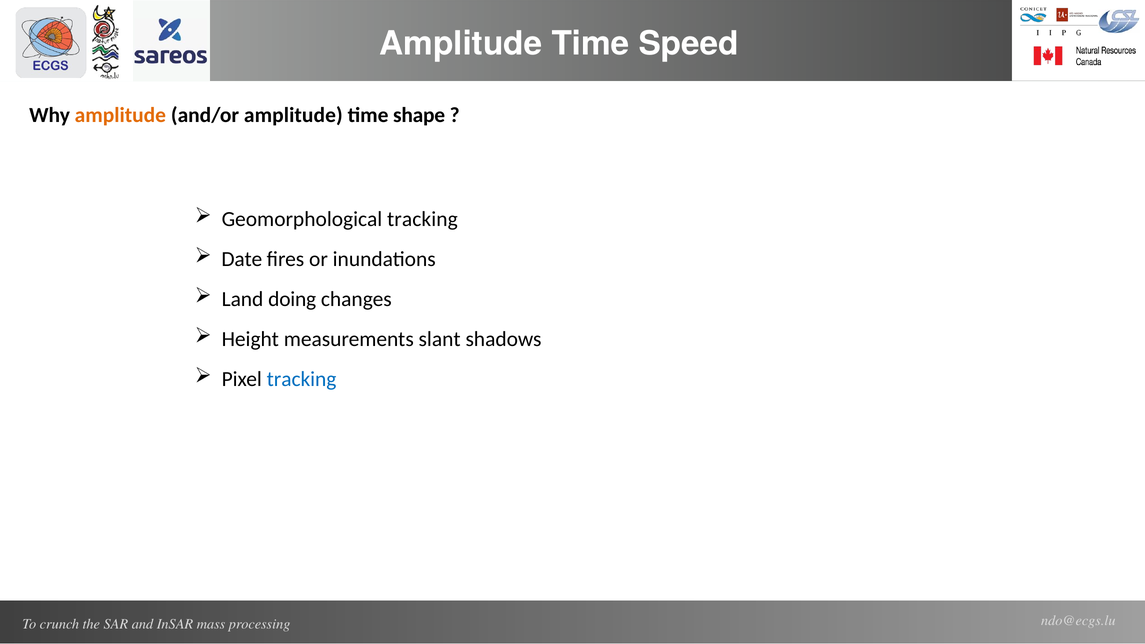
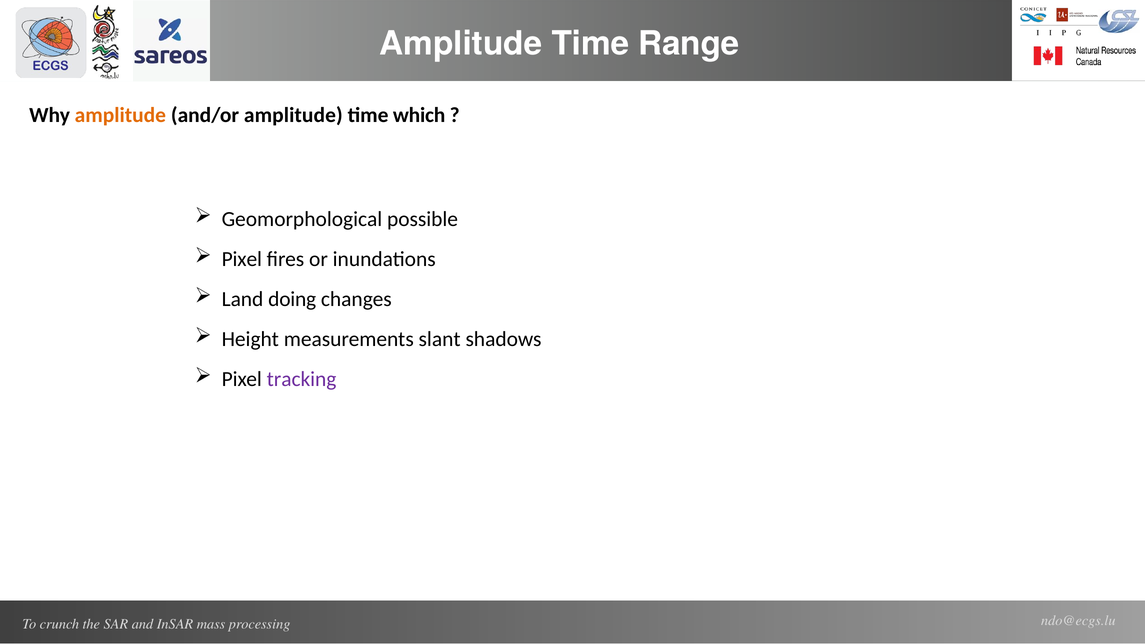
Speed: Speed -> Range
shape: shape -> which
Geomorphological tracking: tracking -> possible
Date at (242, 259): Date -> Pixel
tracking at (302, 379) colour: blue -> purple
